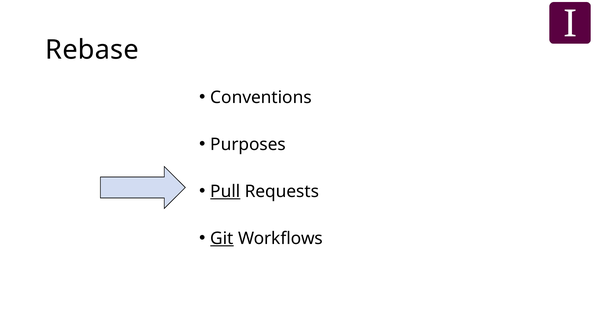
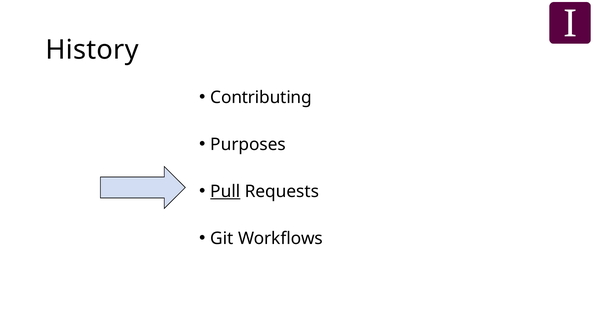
Rebase: Rebase -> History
Conventions: Conventions -> Contributing
Git underline: present -> none
